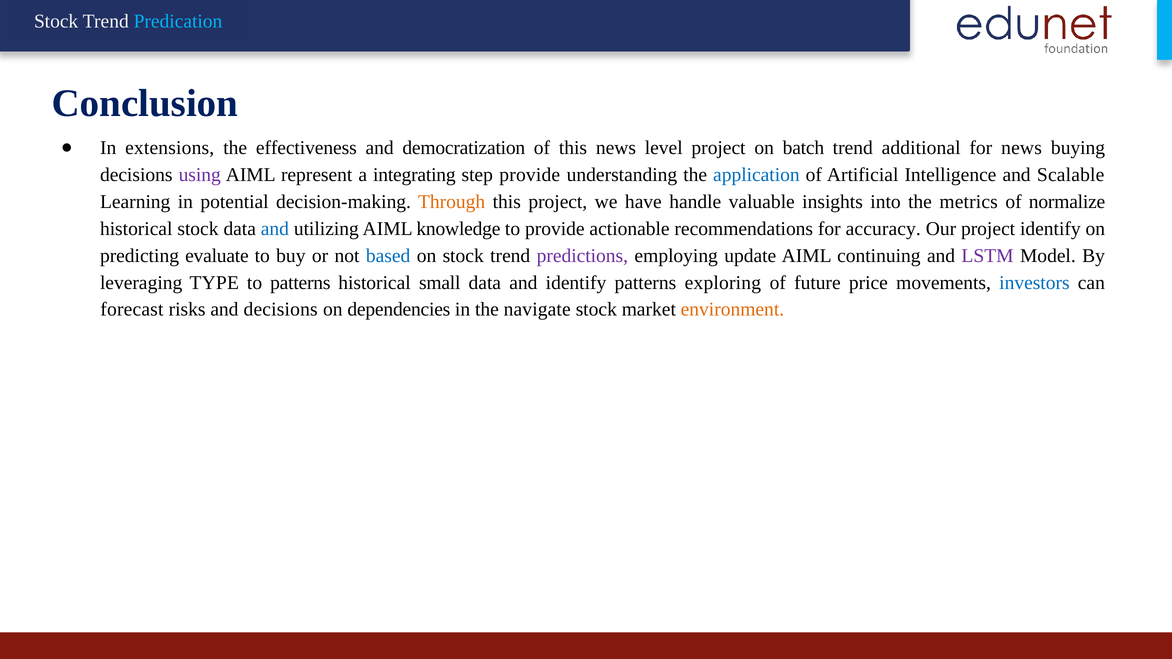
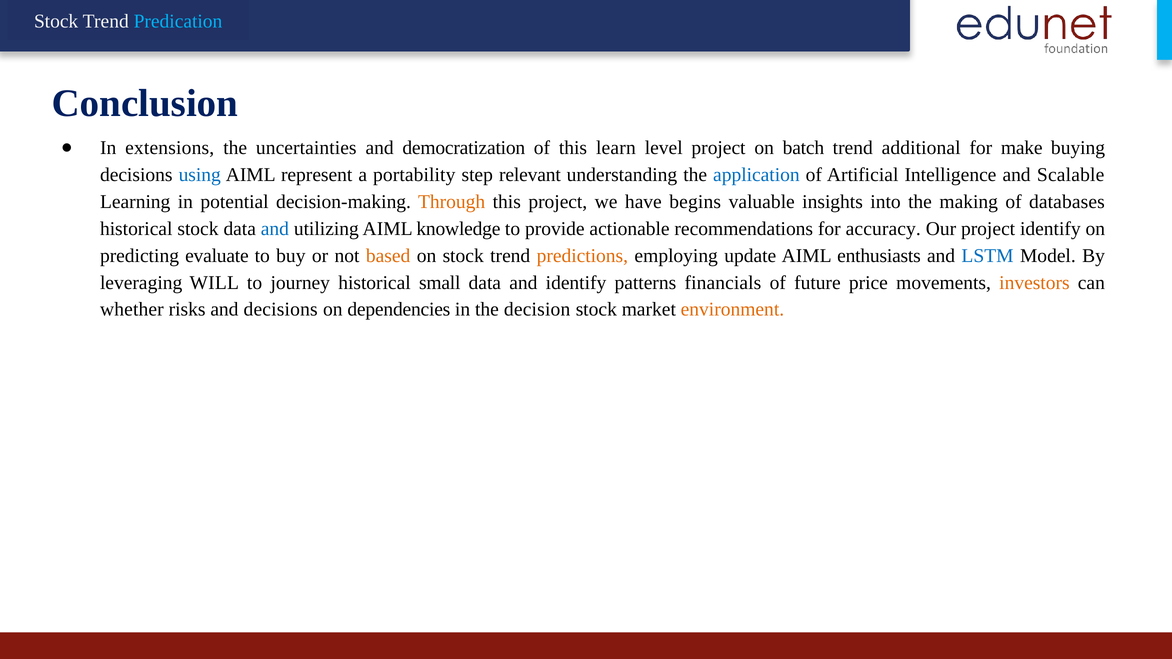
effectiveness: effectiveness -> uncertainties
this news: news -> learn
for news: news -> make
using colour: purple -> blue
integrating: integrating -> portability
step provide: provide -> relevant
handle: handle -> begins
metrics: metrics -> making
normalize: normalize -> databases
based colour: blue -> orange
predictions colour: purple -> orange
continuing: continuing -> enthusiasts
LSTM colour: purple -> blue
TYPE: TYPE -> WILL
to patterns: patterns -> journey
exploring: exploring -> financials
investors colour: blue -> orange
forecast: forecast -> whether
navigate: navigate -> decision
